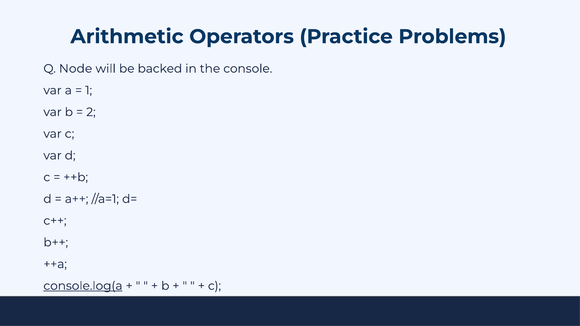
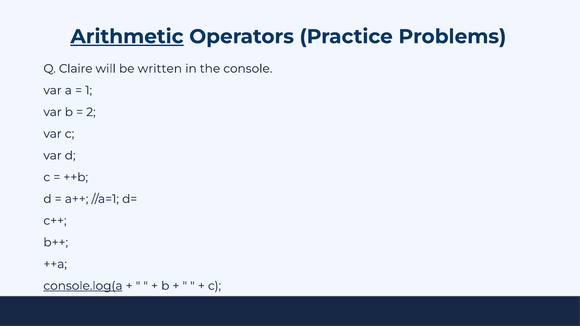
Arithmetic underline: none -> present
Node: Node -> Claire
backed: backed -> written
